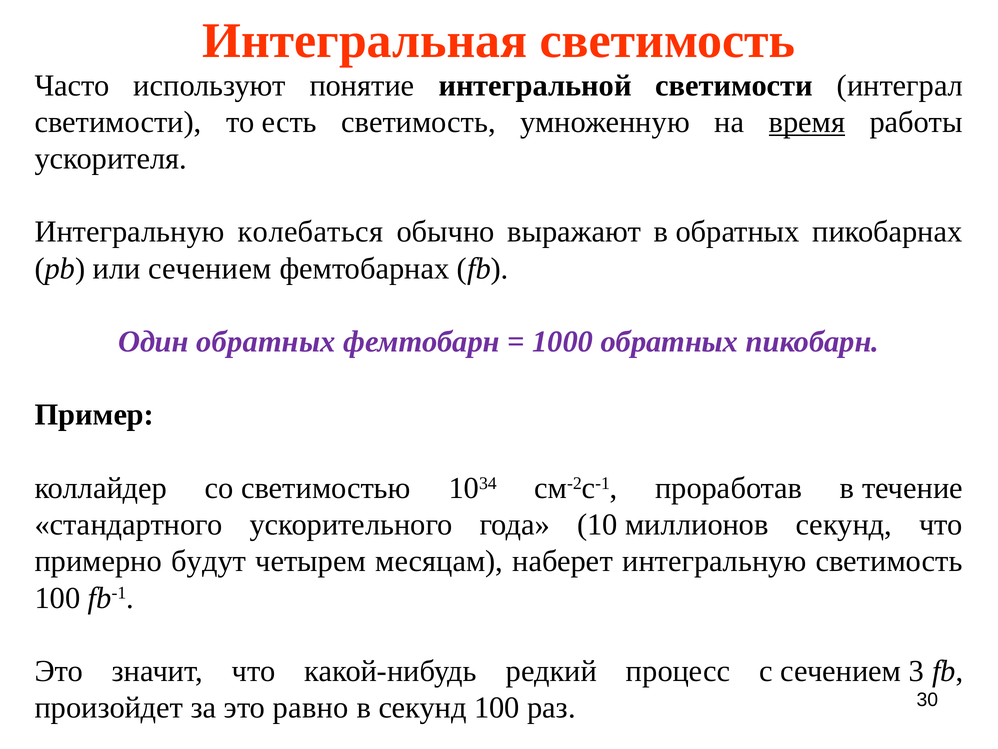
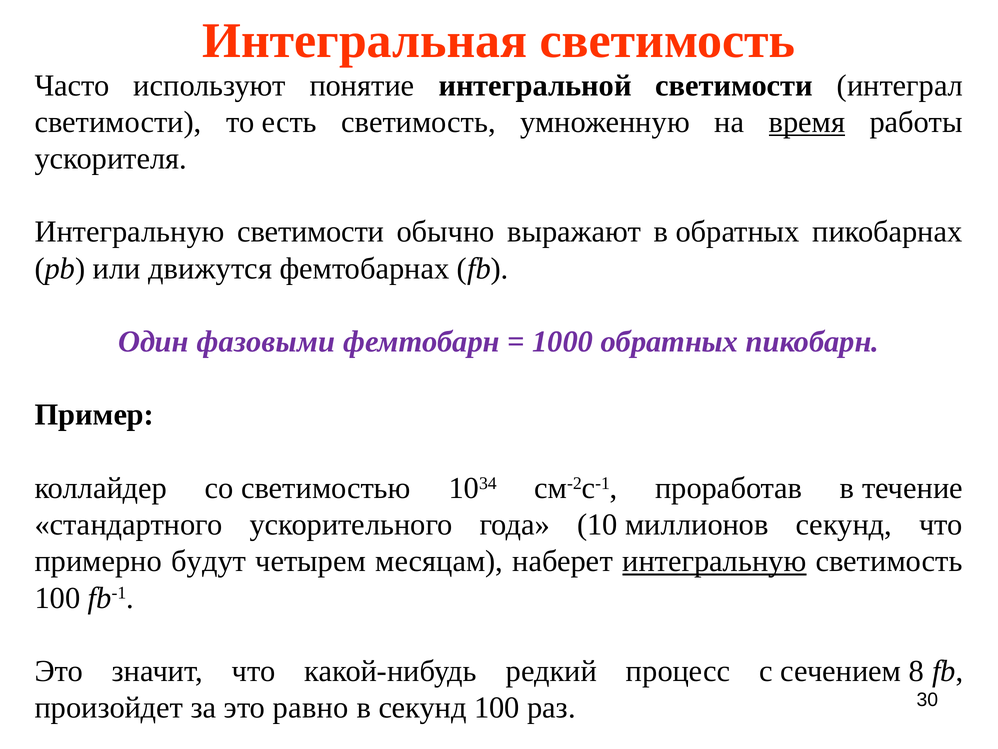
Интегральную колебаться: колебаться -> светимости
или сечением: сечением -> движутся
Один обратных: обратных -> фазовыми
интегральную at (714, 561) underline: none -> present
3: 3 -> 8
